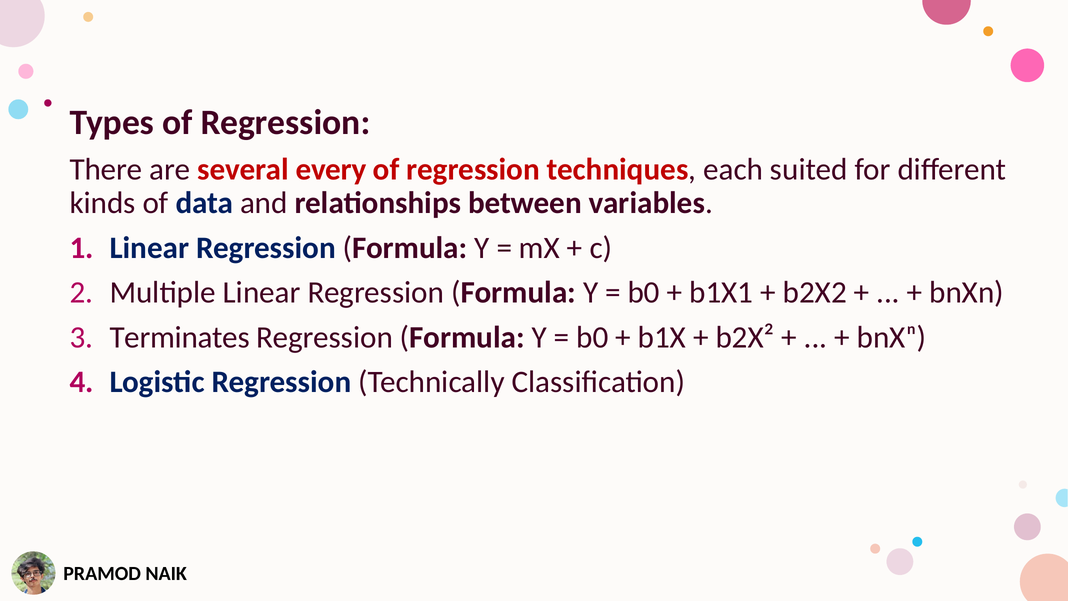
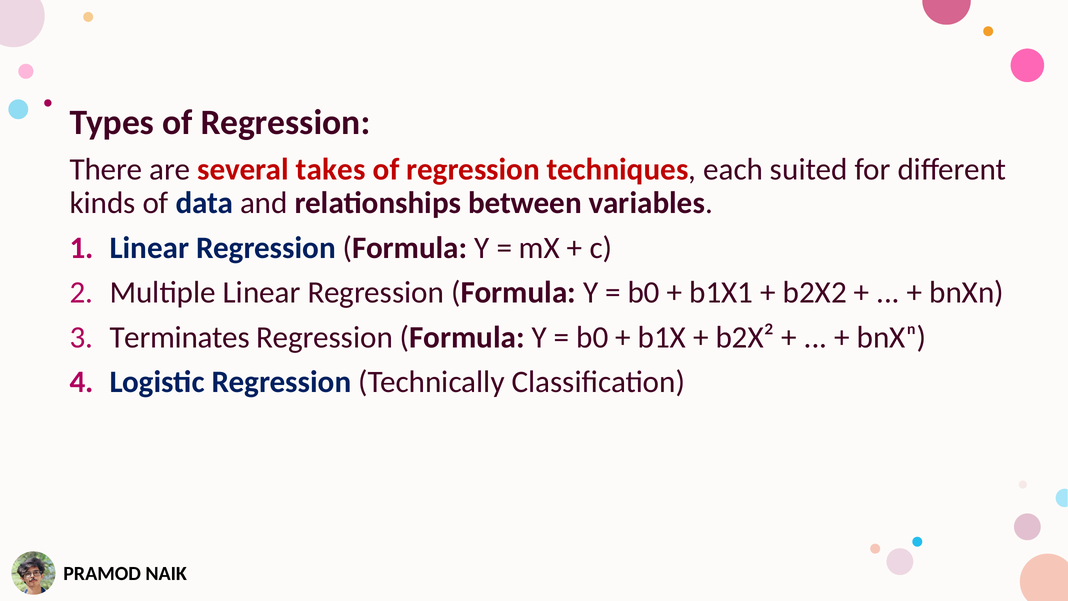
every: every -> takes
